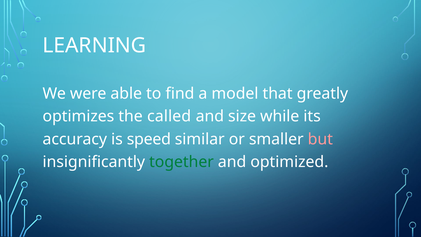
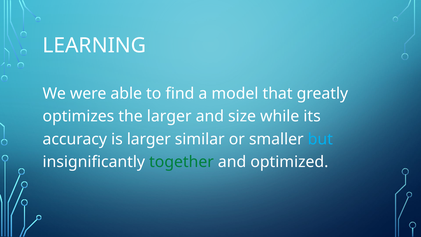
the called: called -> larger
is speed: speed -> larger
but colour: pink -> light blue
